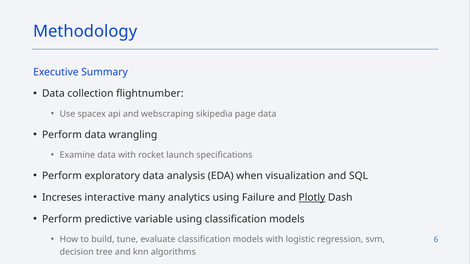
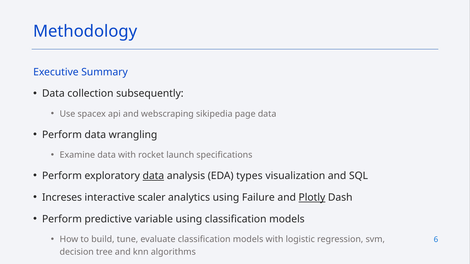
flightnumber: flightnumber -> subsequently
data at (153, 176) underline: none -> present
when: when -> types
many: many -> scaler
